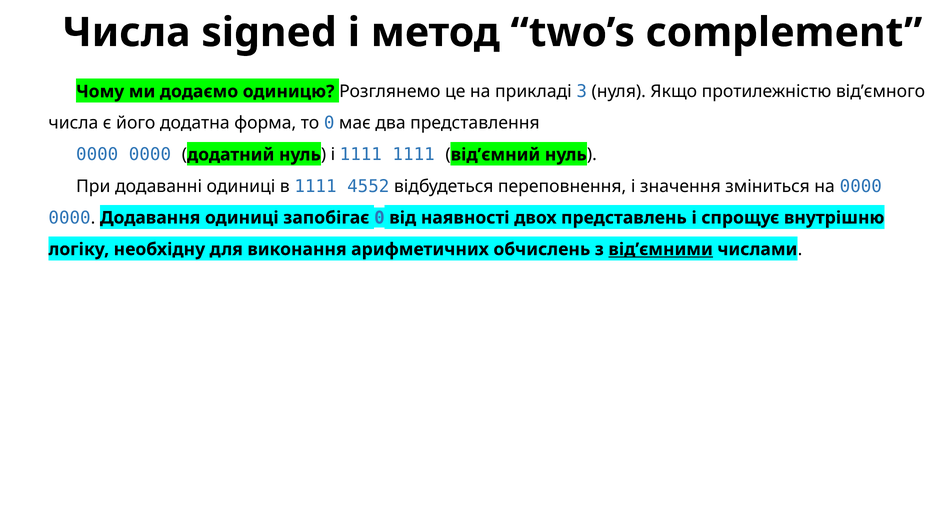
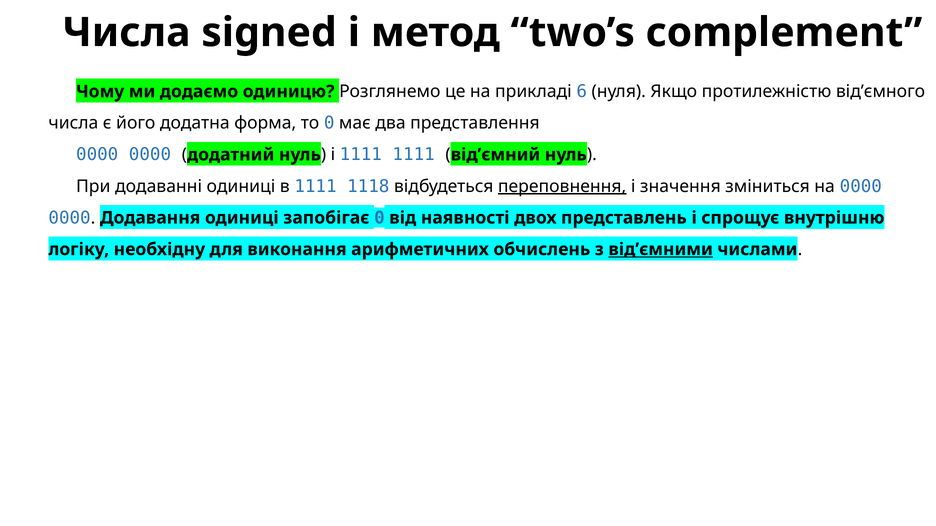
3: 3 -> 6
4552: 4552 -> 1118
переповнення underline: none -> present
